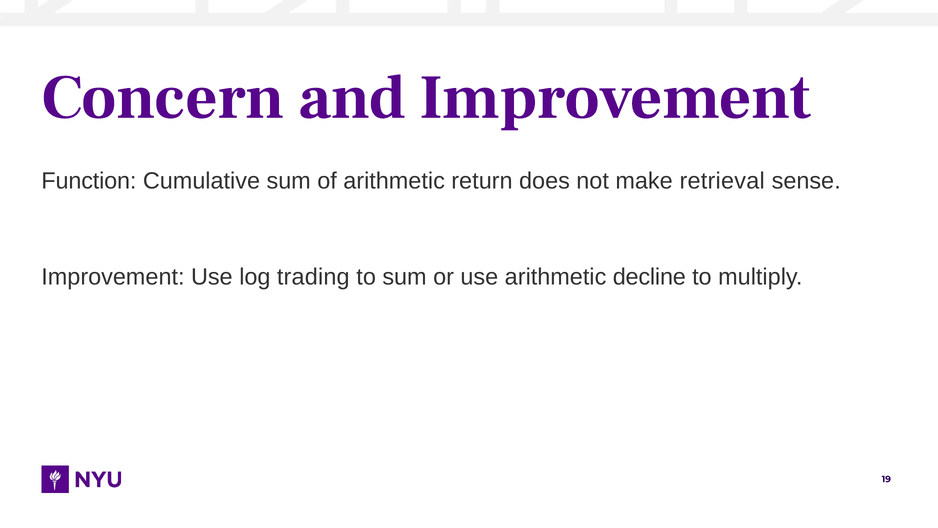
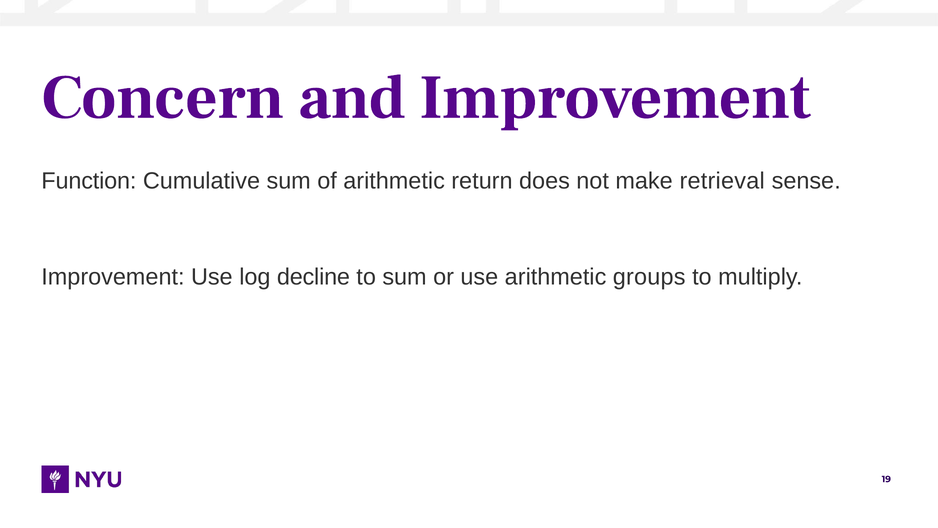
trading: trading -> decline
decline: decline -> groups
